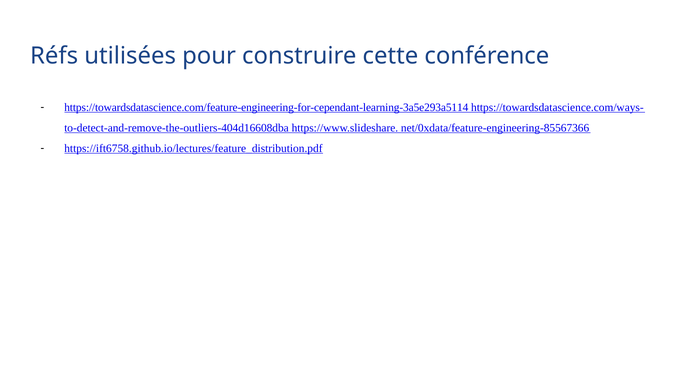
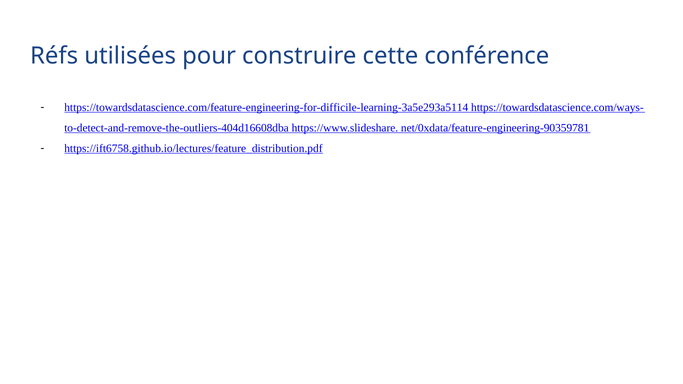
https://towardsdatascience.com/feature-engineering-for-cependant-learning-3a5e293a5114: https://towardsdatascience.com/feature-engineering-for-cependant-learning-3a5e293a5114 -> https://towardsdatascience.com/feature-engineering-for-difficile-learning-3a5e293a5114
net/0xdata/feature-engineering-85567366: net/0xdata/feature-engineering-85567366 -> net/0xdata/feature-engineering-90359781
